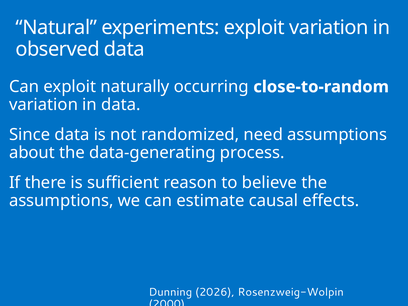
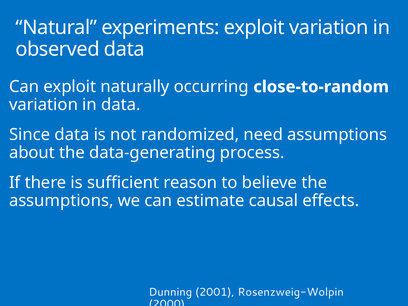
2026: 2026 -> 2001
